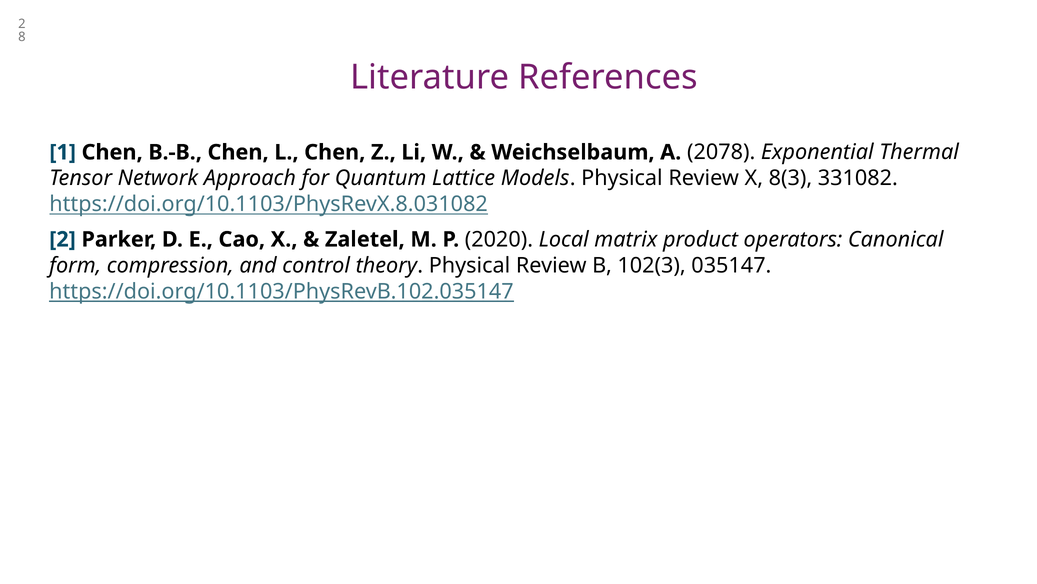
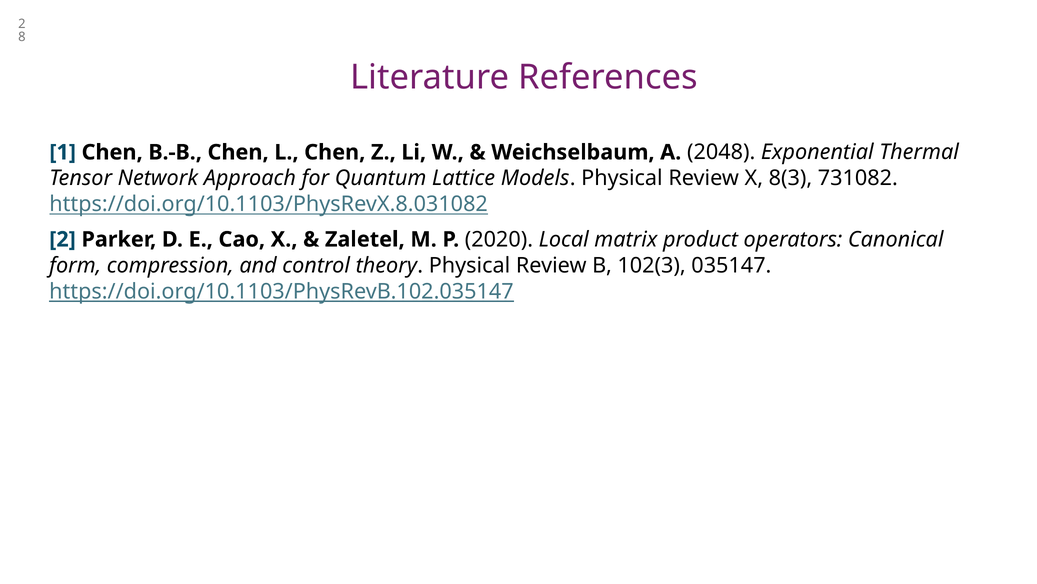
2078: 2078 -> 2048
331082: 331082 -> 731082
